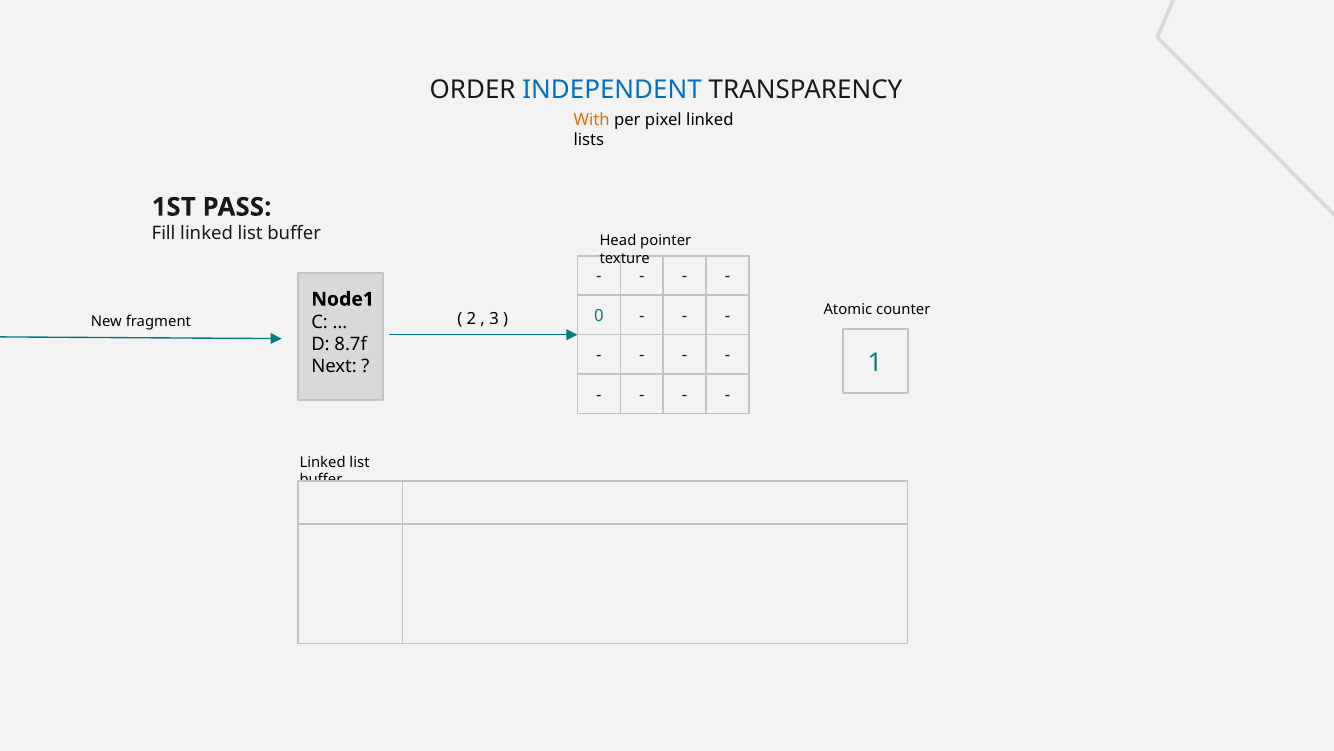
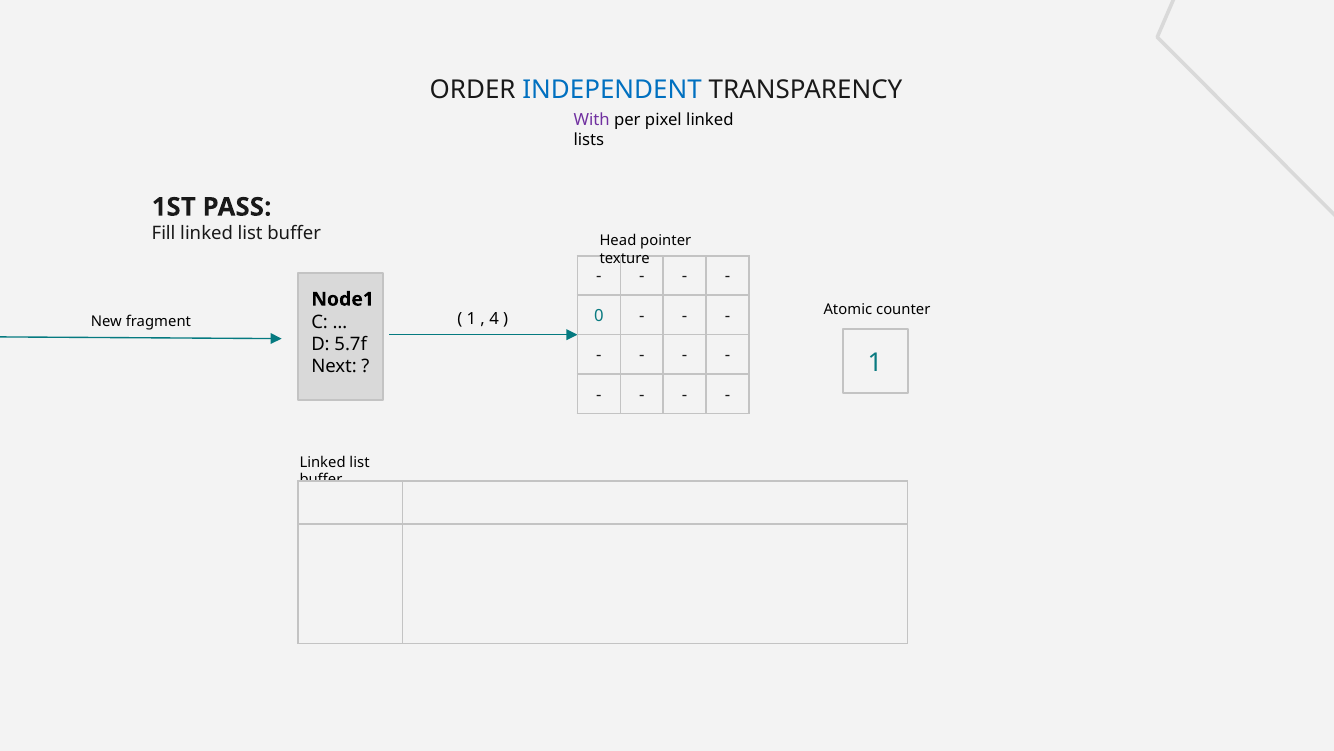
With colour: orange -> purple
2 at (471, 318): 2 -> 1
3: 3 -> 4
8.7f: 8.7f -> 5.7f
